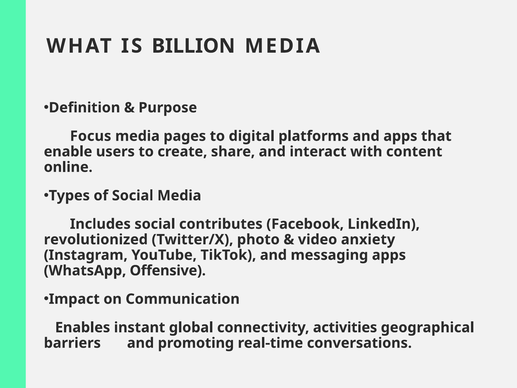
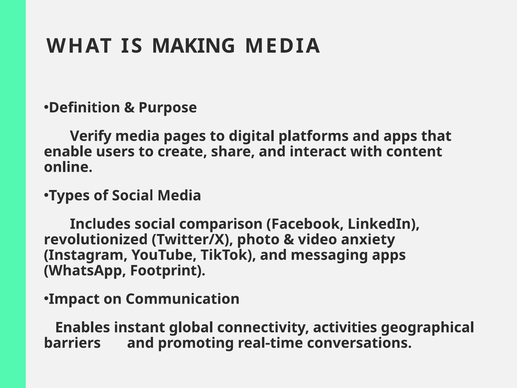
BILLION: BILLION -> MAKING
Focus: Focus -> Verify
contributes: contributes -> comparison
Offensive: Offensive -> Footprint
